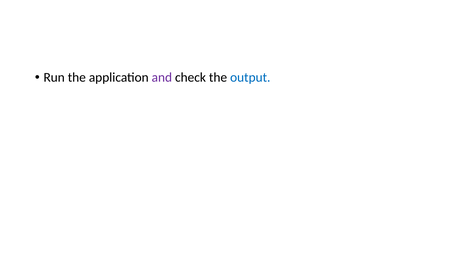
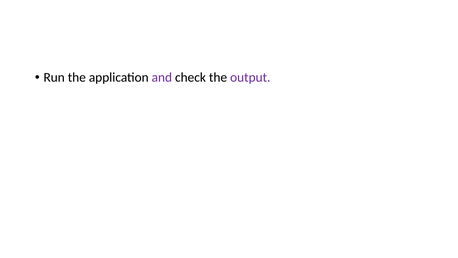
output colour: blue -> purple
